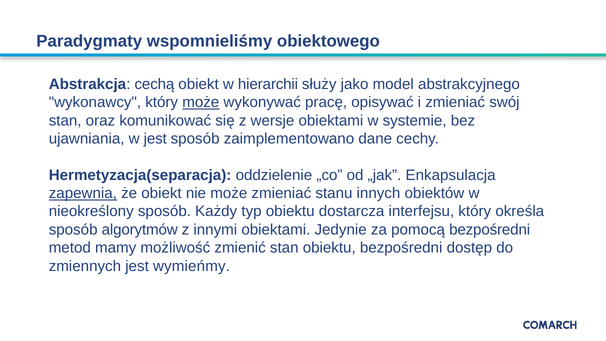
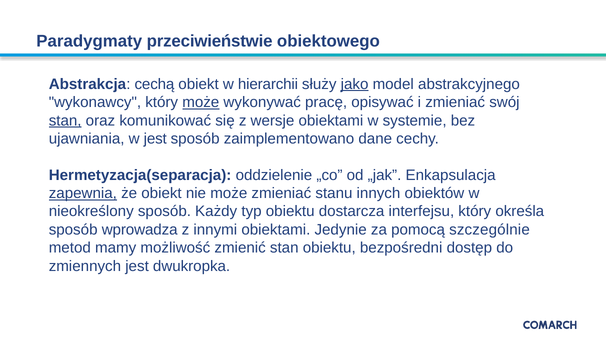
wspomnieliśmy: wspomnieliśmy -> przeciwieństwie
jako underline: none -> present
stan at (65, 121) underline: none -> present
algorytmów: algorytmów -> wprowadza
pomocą bezpośredni: bezpośredni -> szczególnie
wymieńmy: wymieńmy -> dwukropka
